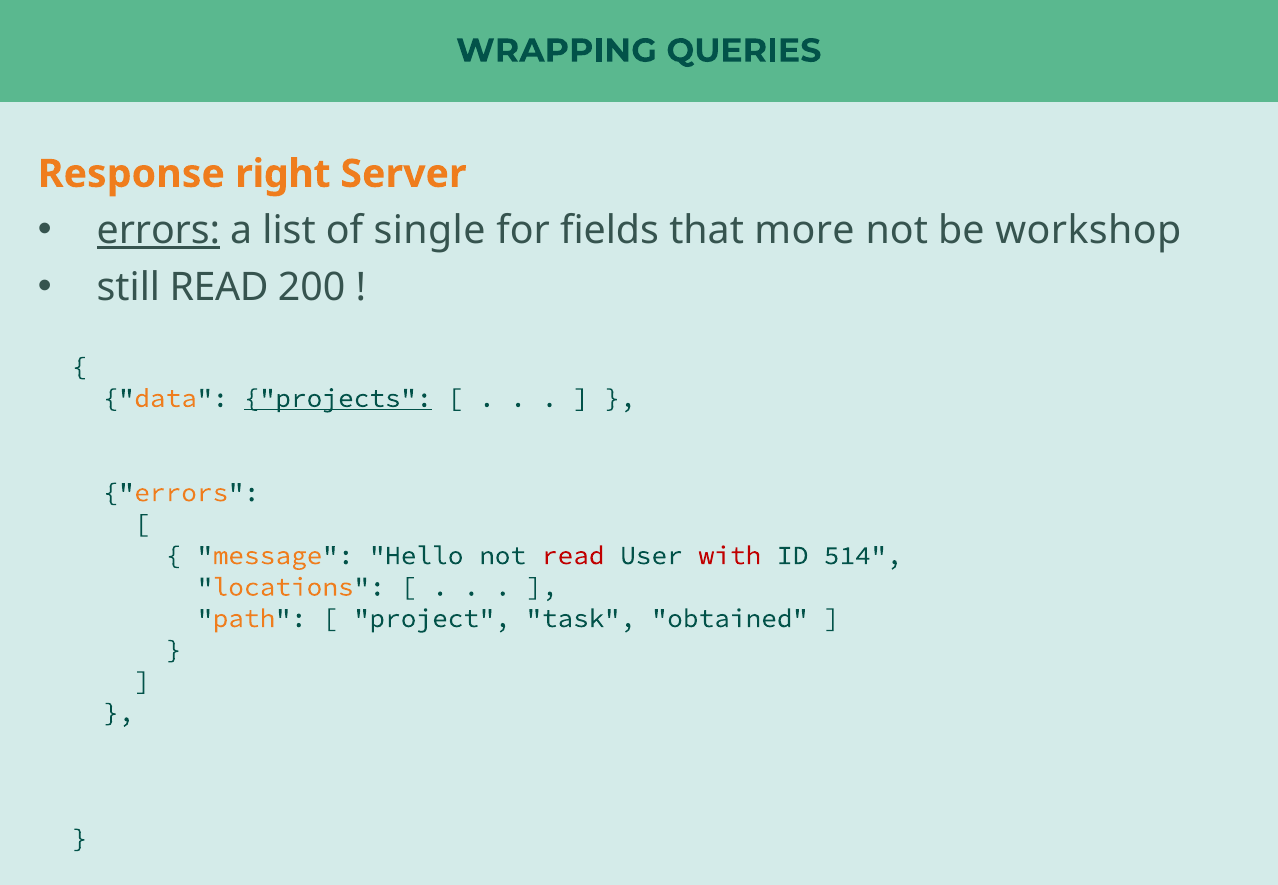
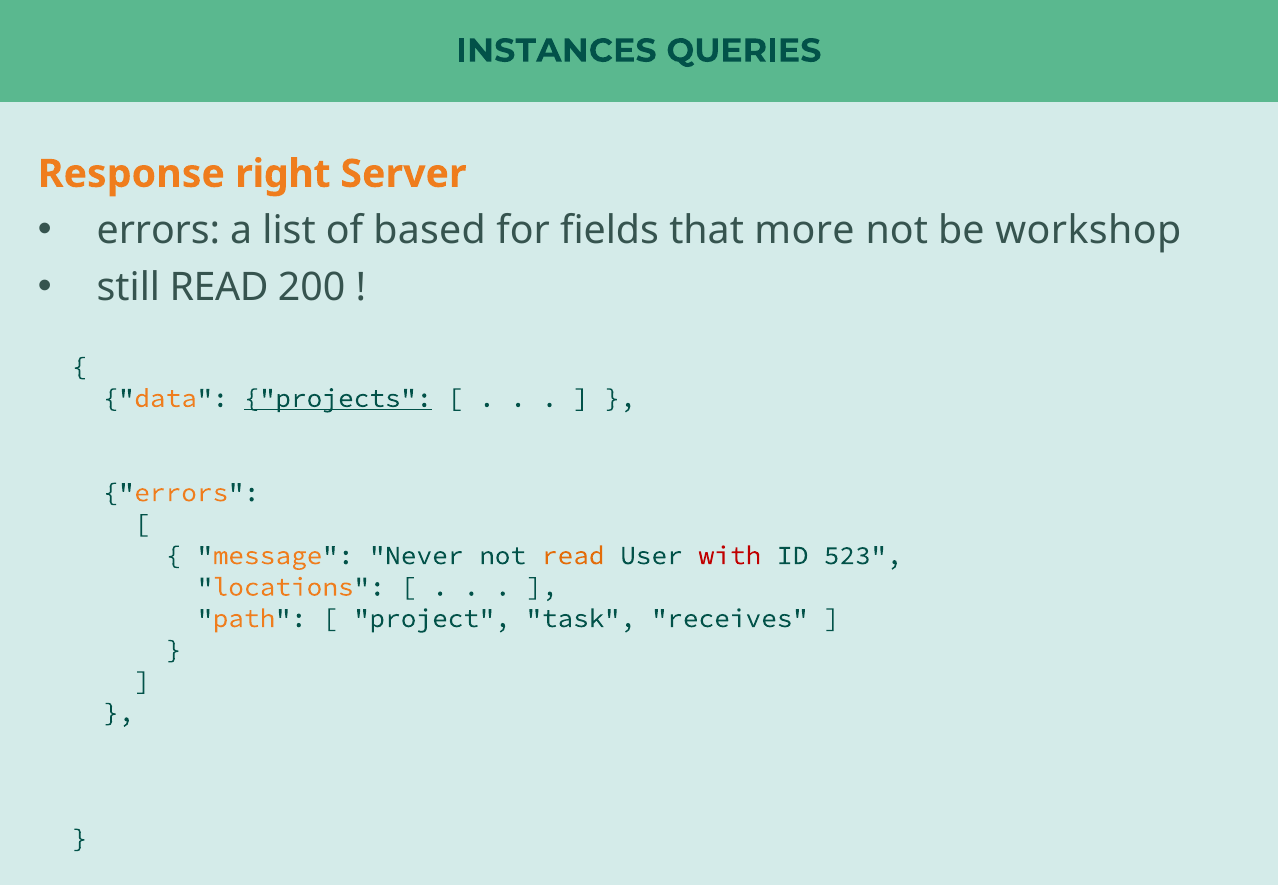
WRAPPING: WRAPPING -> INSTANCES
errors at (158, 231) underline: present -> none
single: single -> based
Hello: Hello -> Never
read at (573, 555) colour: red -> orange
514: 514 -> 523
obtained: obtained -> receives
